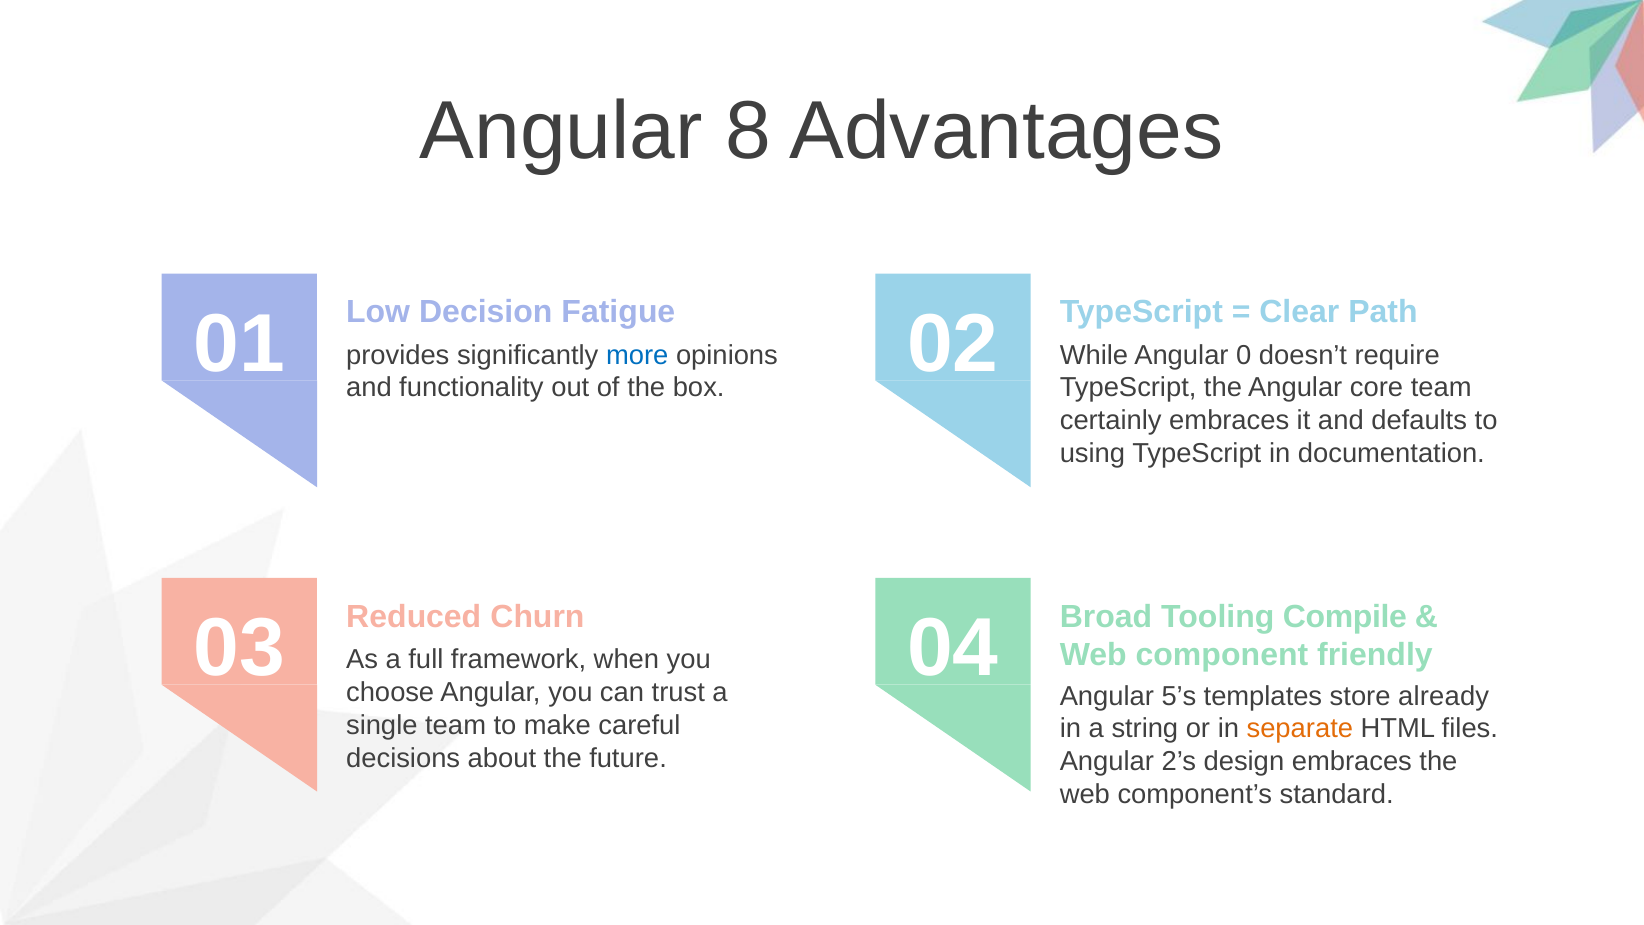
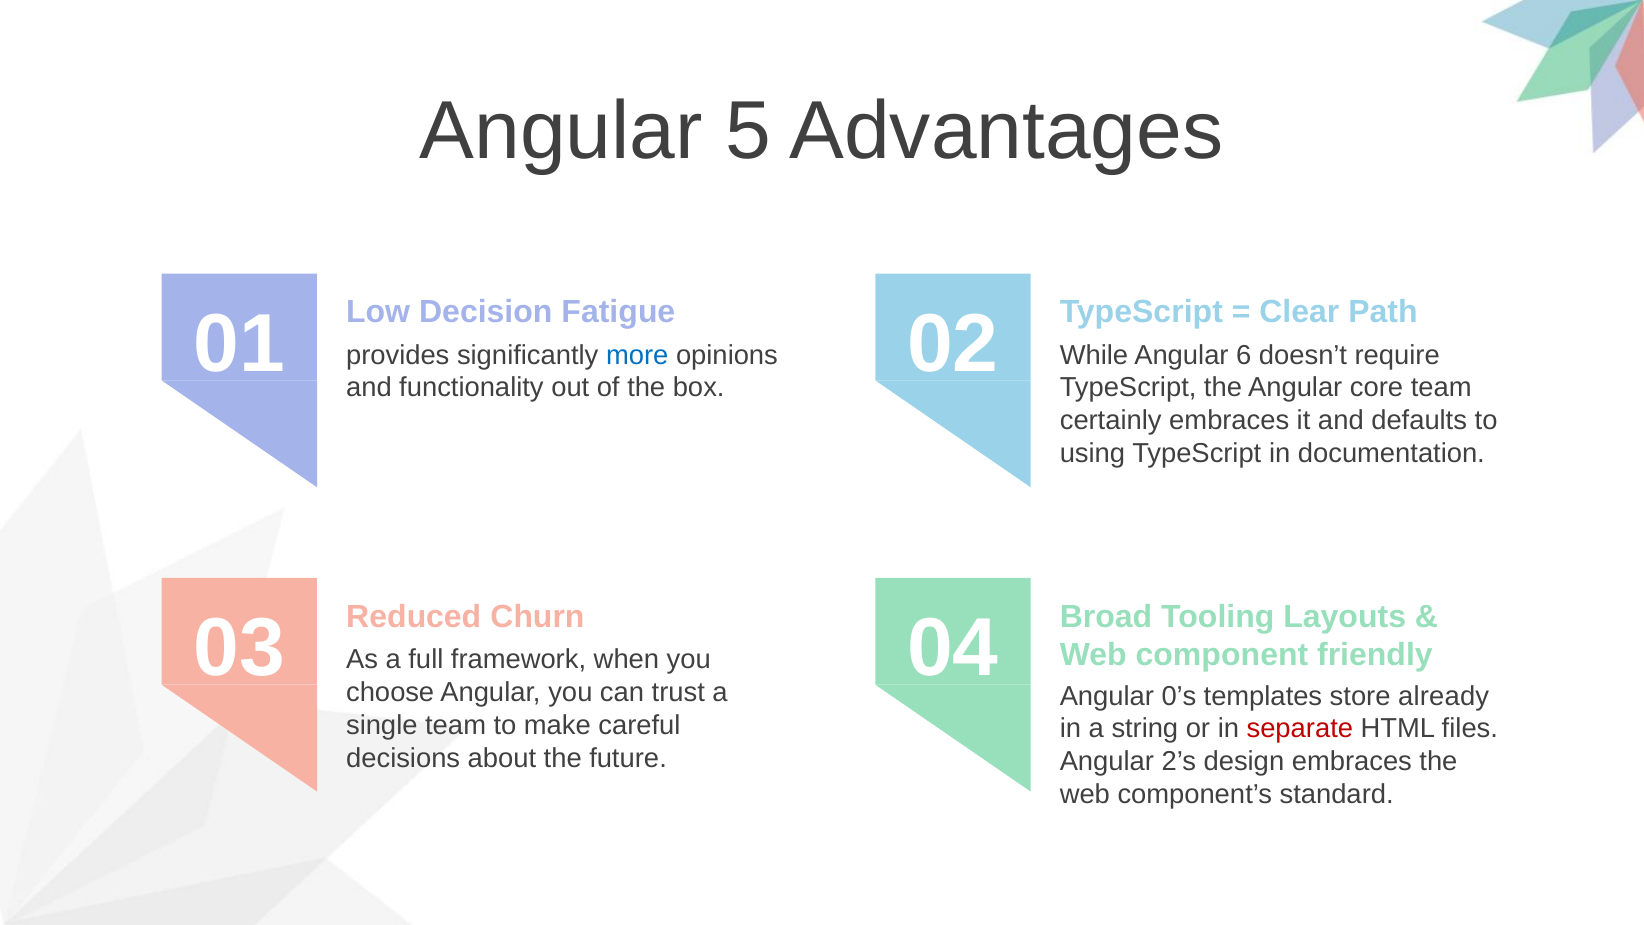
8: 8 -> 5
0: 0 -> 6
Compile: Compile -> Layouts
5’s: 5’s -> 0’s
separate colour: orange -> red
